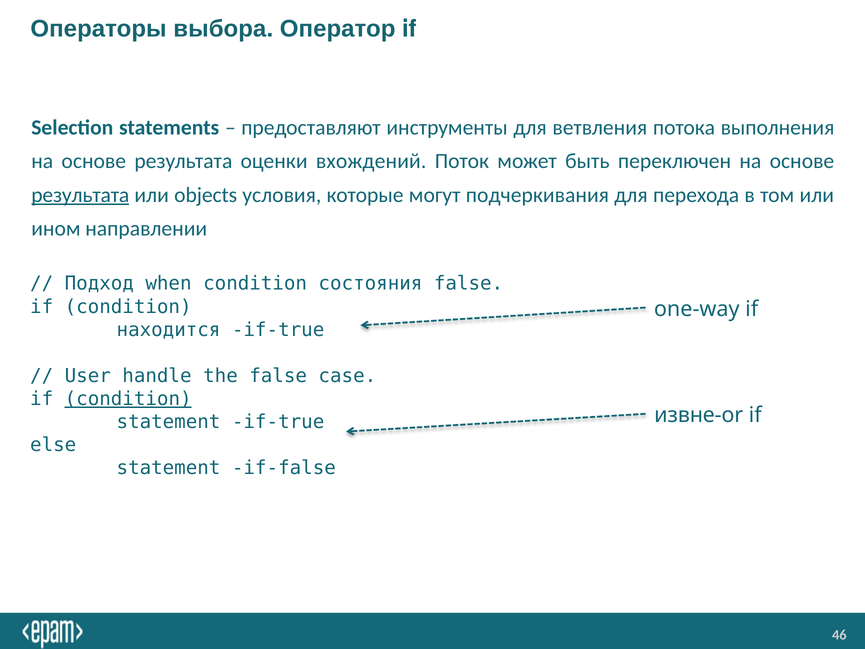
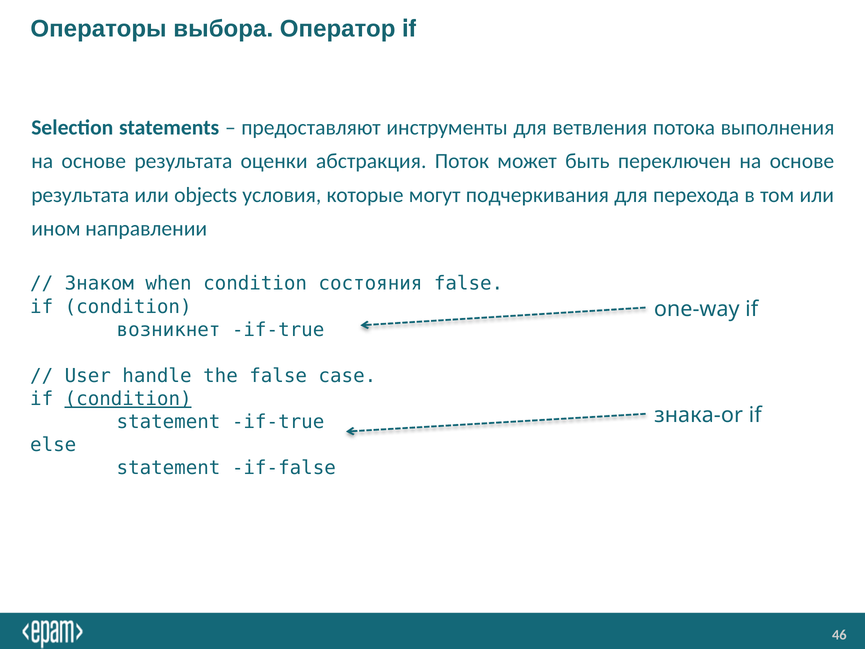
вхождений: вхождений -> абстракция
результата at (80, 195) underline: present -> none
Подход: Подход -> Знаком
находится: находится -> возникнет
извне-or: извне-or -> знака-or
